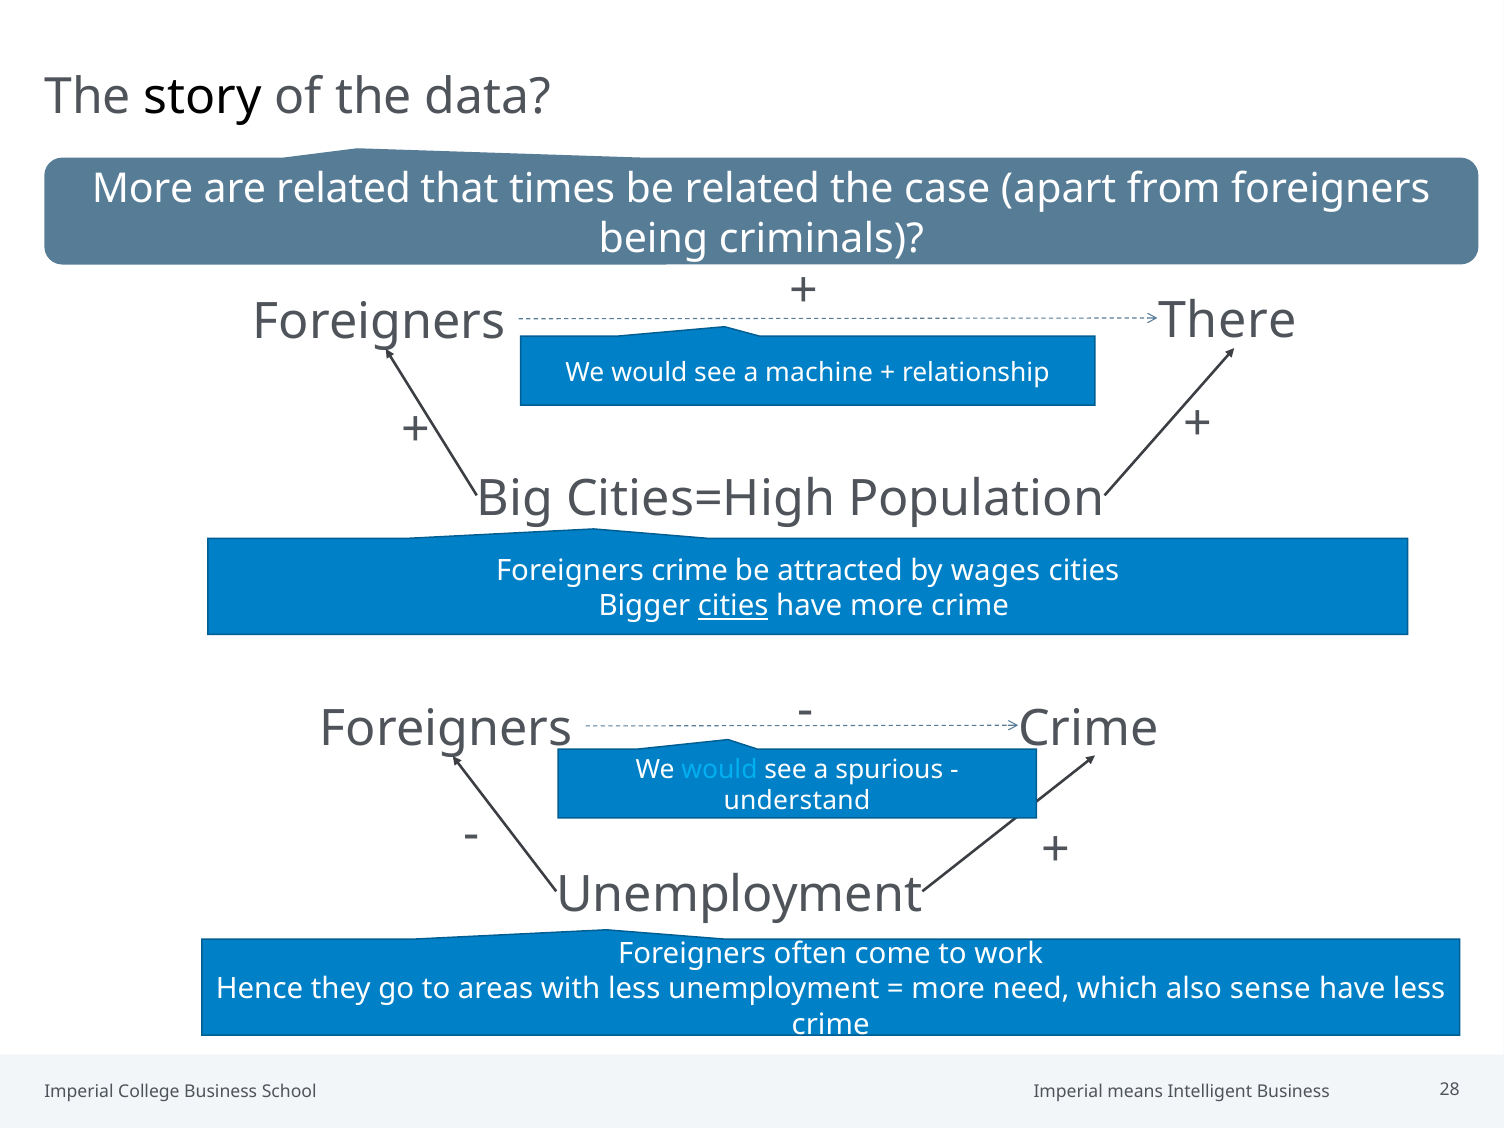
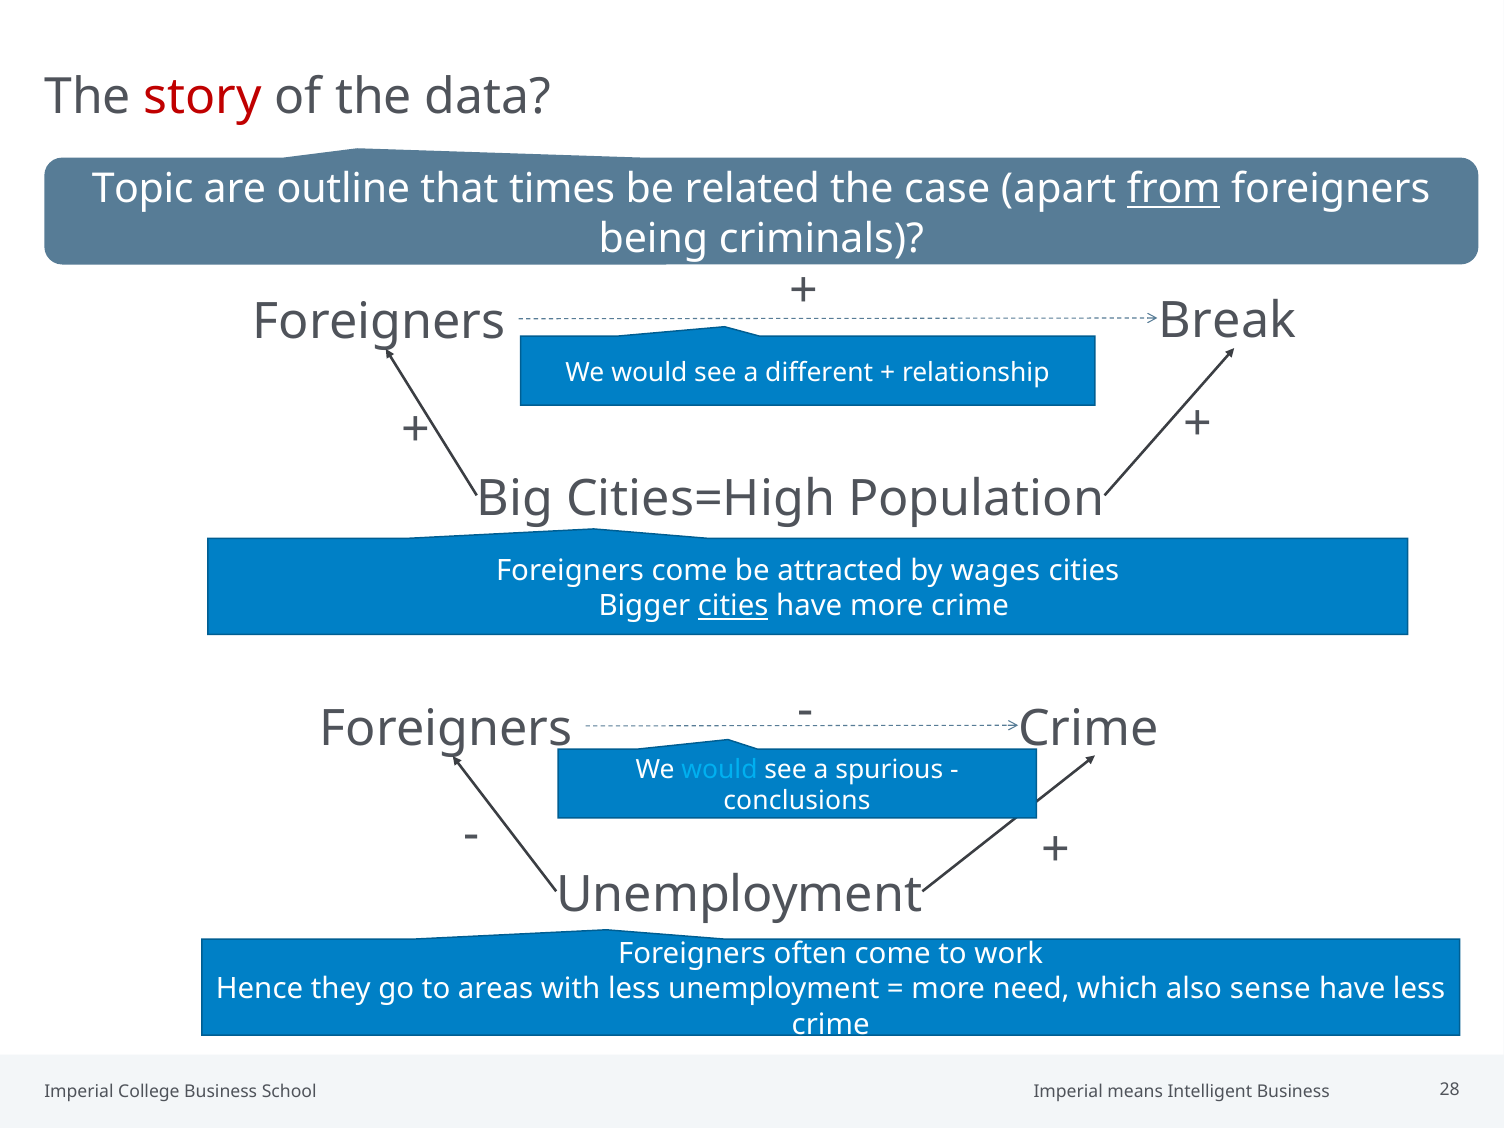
story colour: black -> red
More at (143, 189): More -> Topic
are related: related -> outline
from underline: none -> present
There: There -> Break
machine: machine -> different
crime at (690, 571): crime -> come
understand: understand -> conclusions
